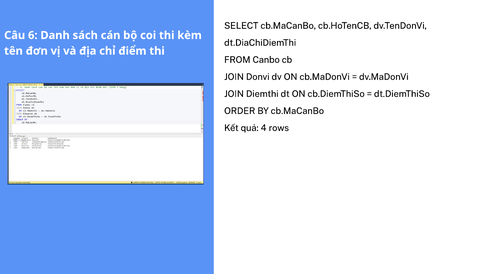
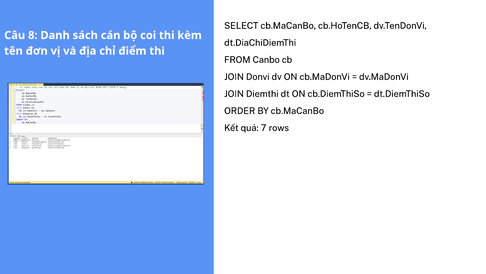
6: 6 -> 8
4: 4 -> 7
